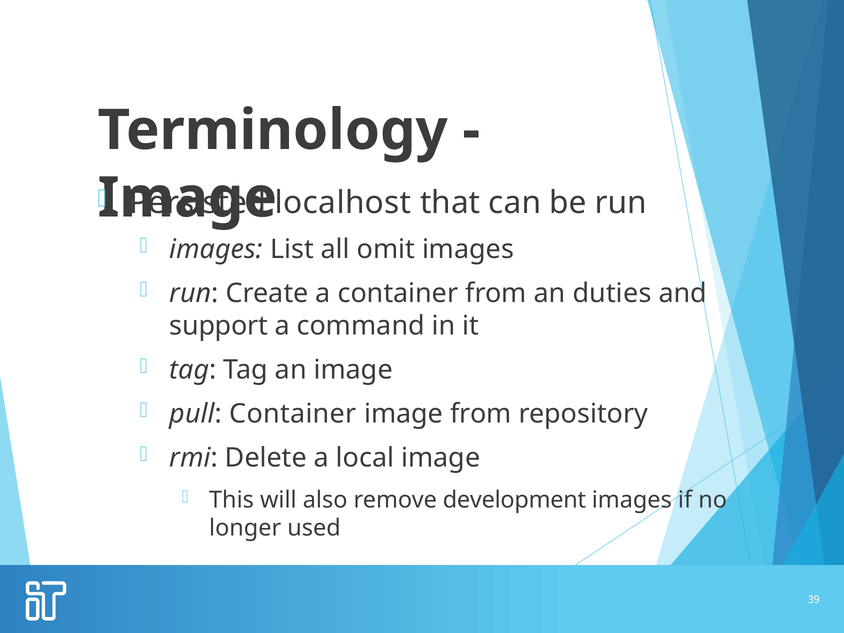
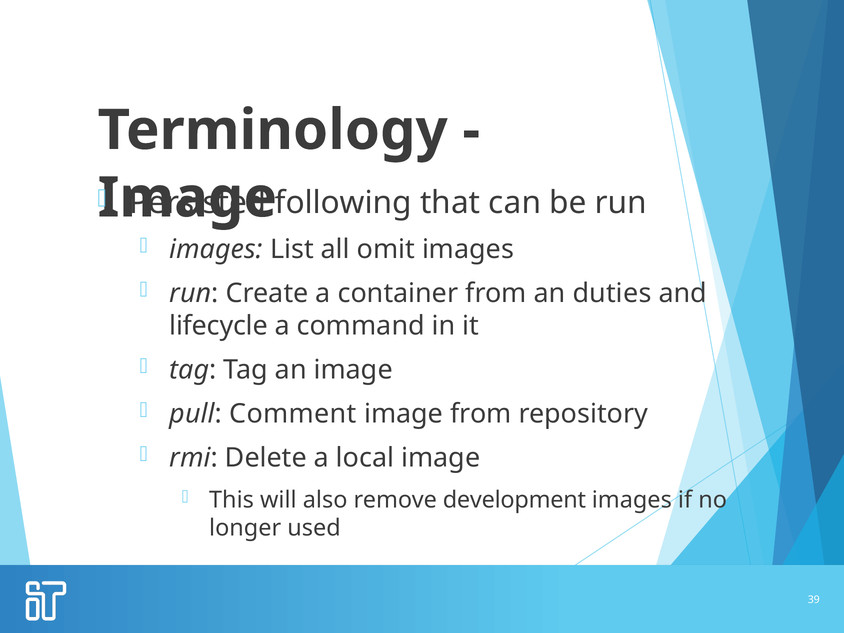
localhost: localhost -> following
support: support -> lifecycle
pull Container: Container -> Comment
